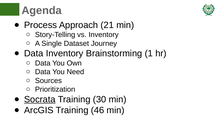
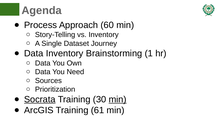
21: 21 -> 60
min at (118, 100) underline: none -> present
46: 46 -> 61
